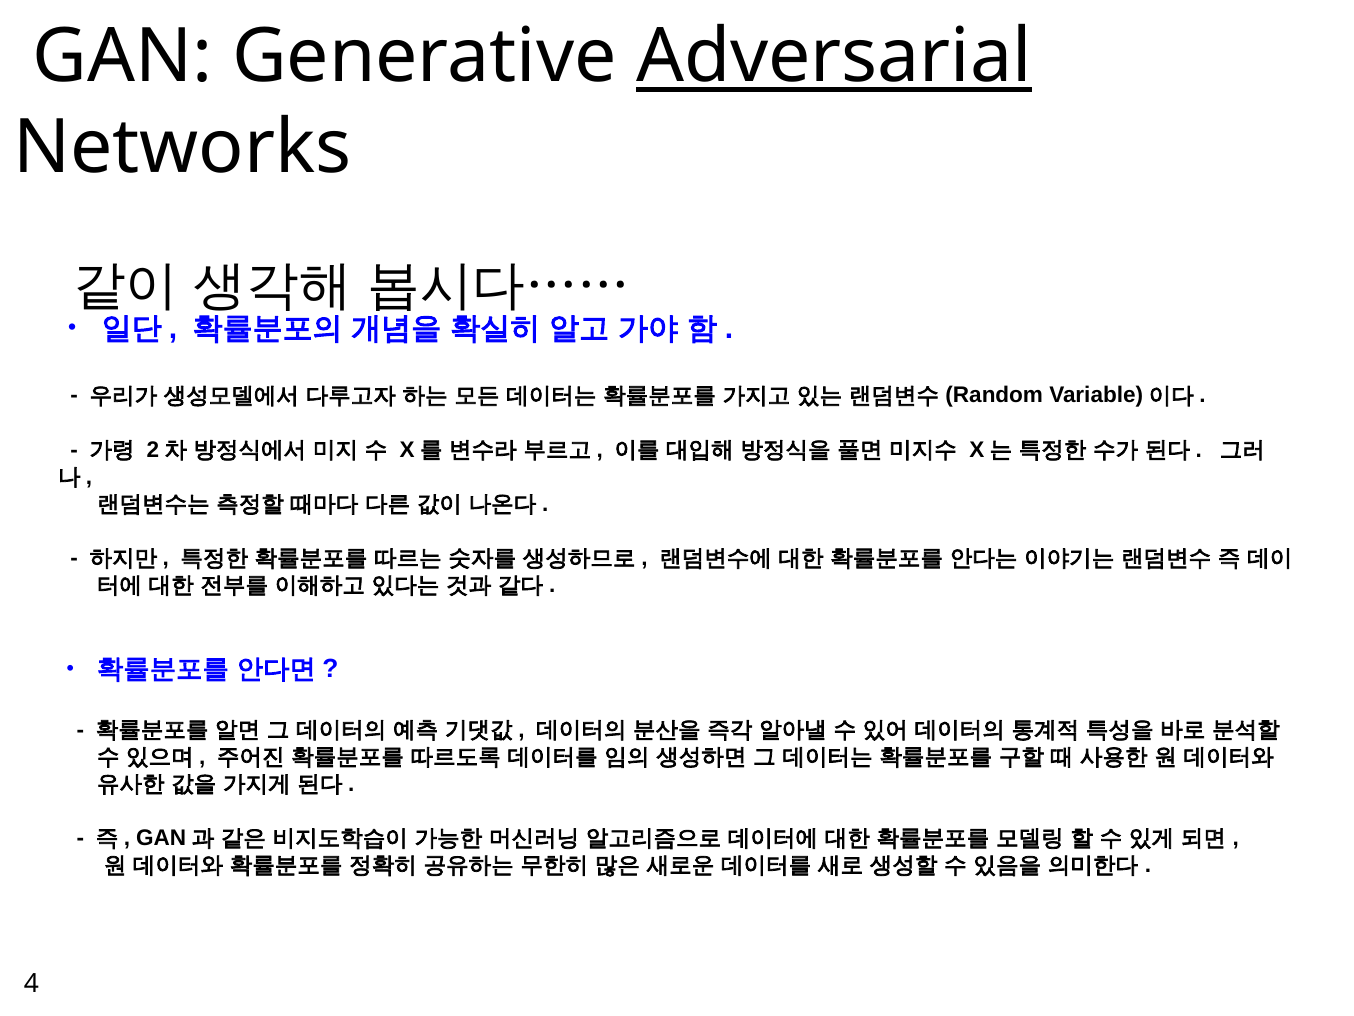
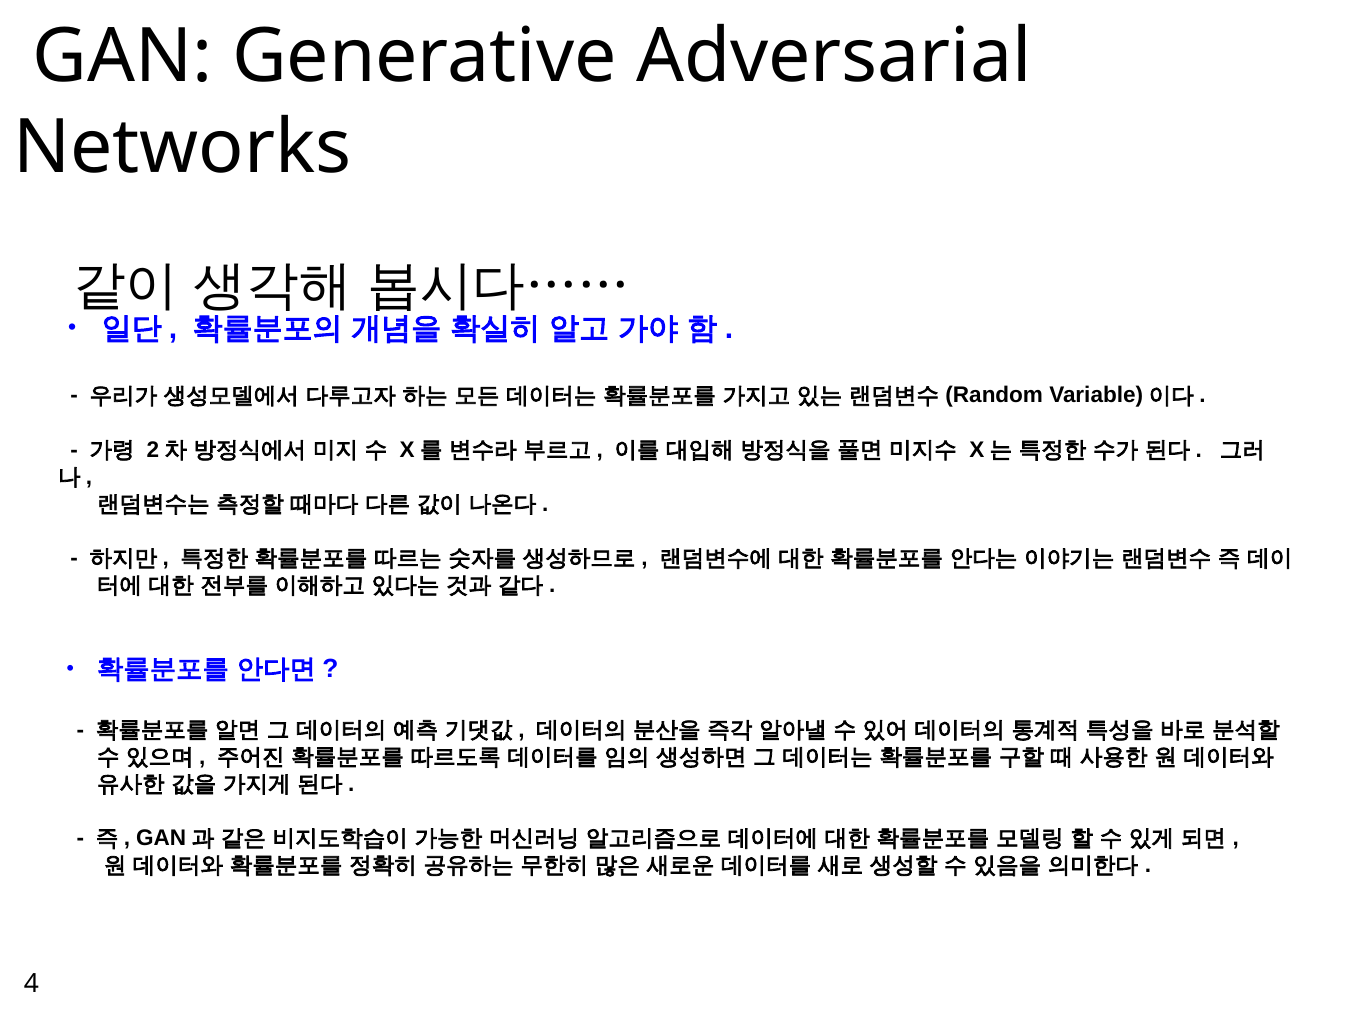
Adversarial underline: present -> none
